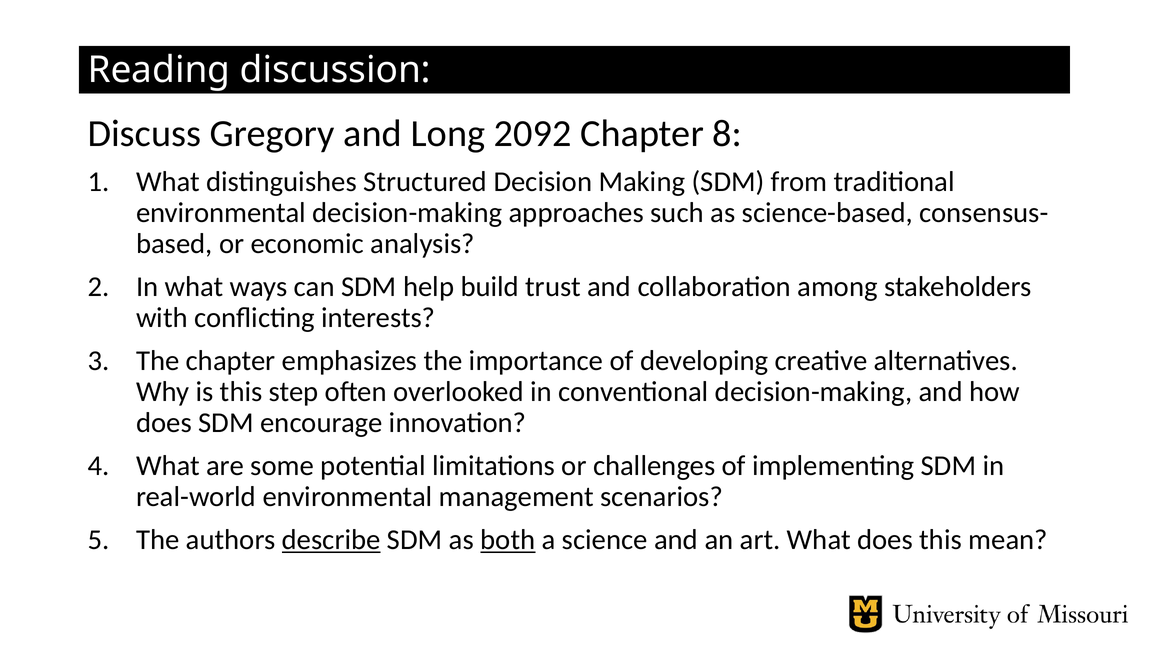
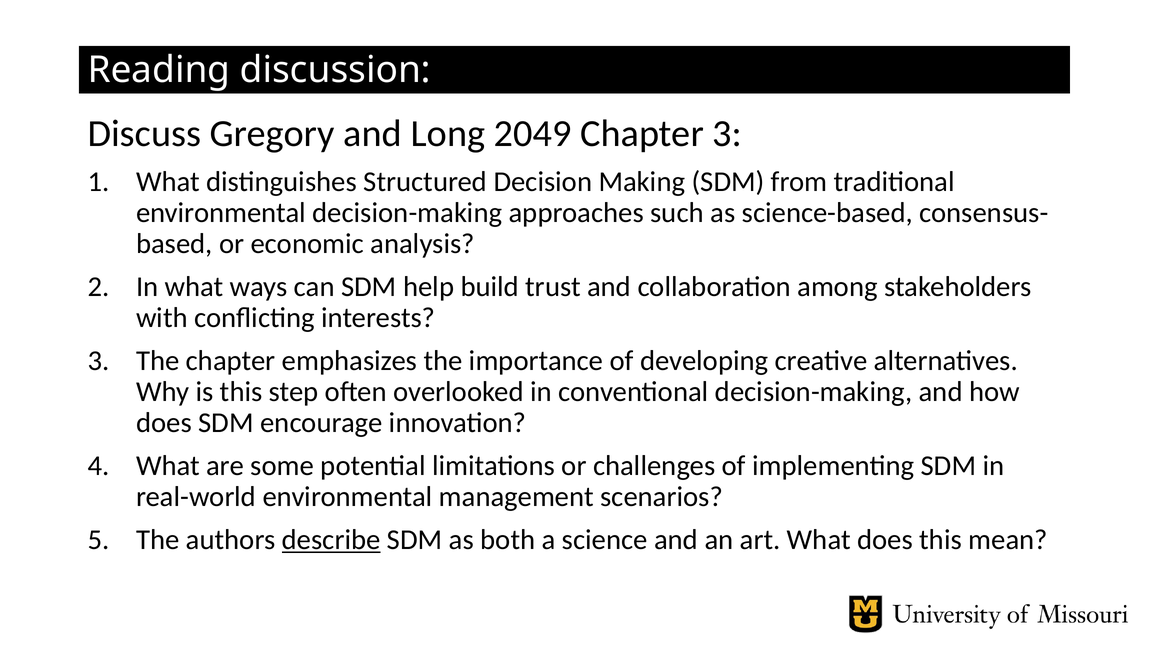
2092: 2092 -> 2049
Chapter 8: 8 -> 3
both underline: present -> none
